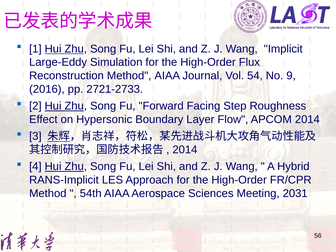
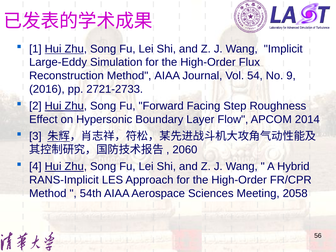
2014 at (185, 150): 2014 -> 2060
2031: 2031 -> 2058
